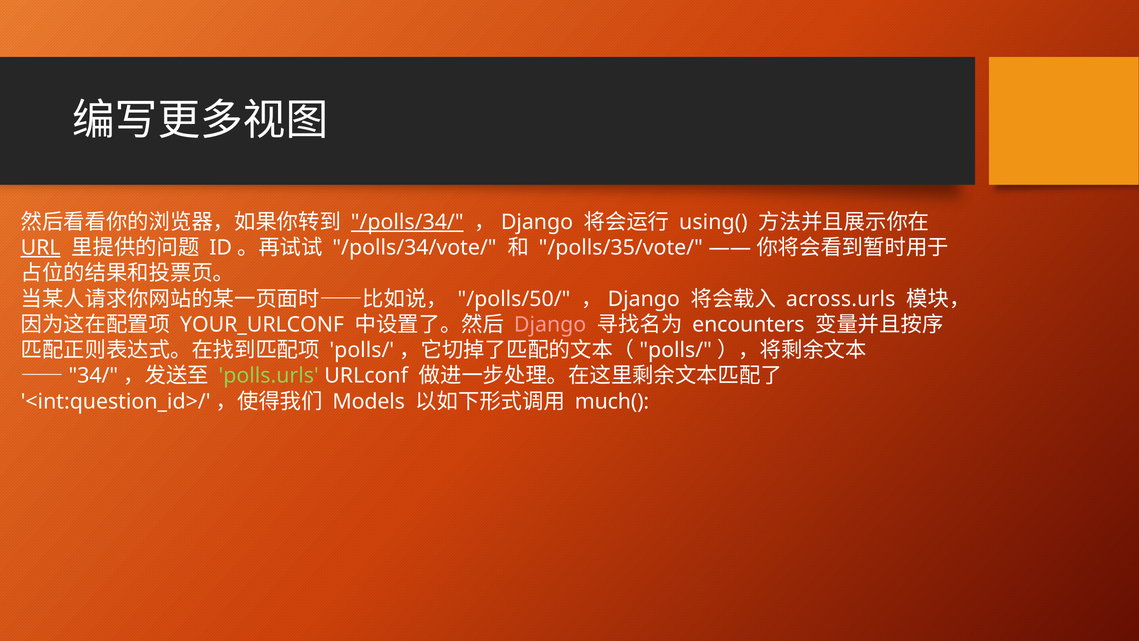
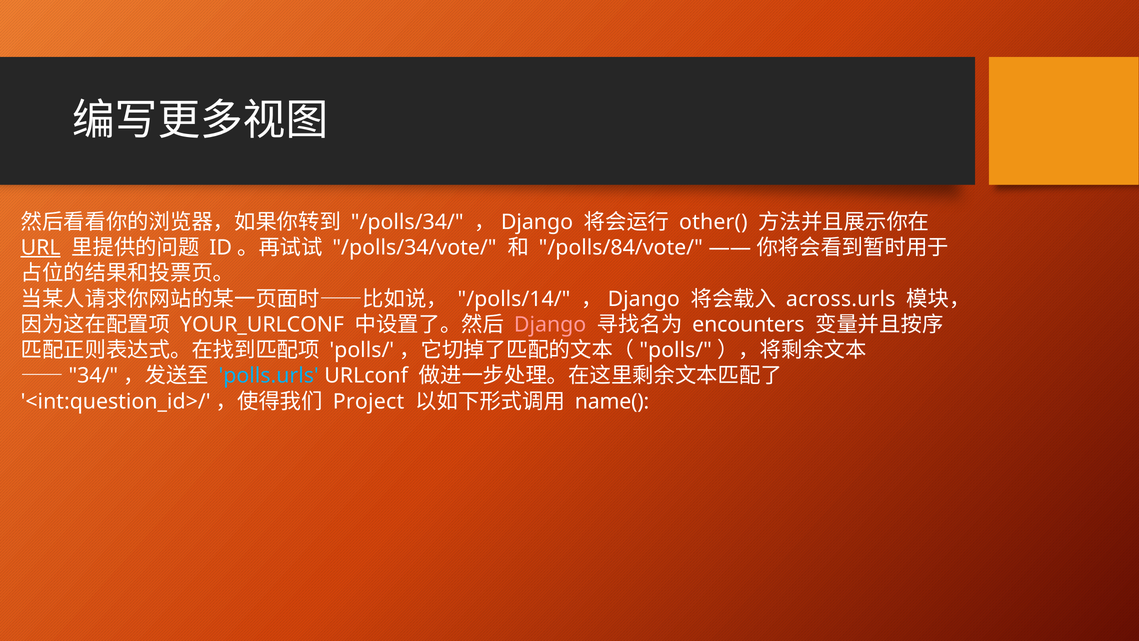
/polls/34/ underline: present -> none
using(: using( -> other(
/polls/35/vote/: /polls/35/vote/ -> /polls/84/vote/
/polls/50/: /polls/50/ -> /polls/14/
polls.urls colour: light green -> light blue
Models: Models -> Project
much(: much( -> name(
